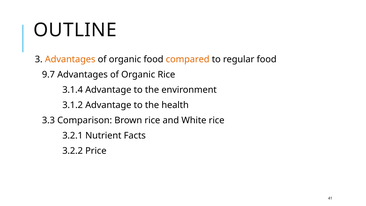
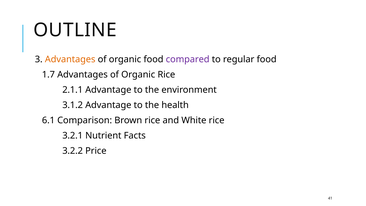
compared colour: orange -> purple
9.7: 9.7 -> 1.7
3.1.4: 3.1.4 -> 2.1.1
3.3: 3.3 -> 6.1
